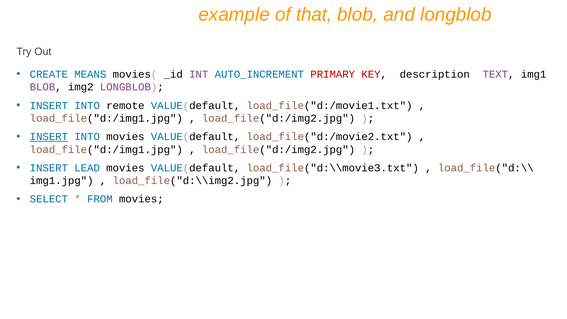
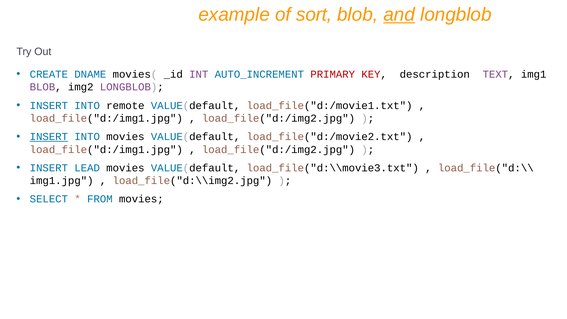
that: that -> sort
and underline: none -> present
MEANS: MEANS -> DNAME
